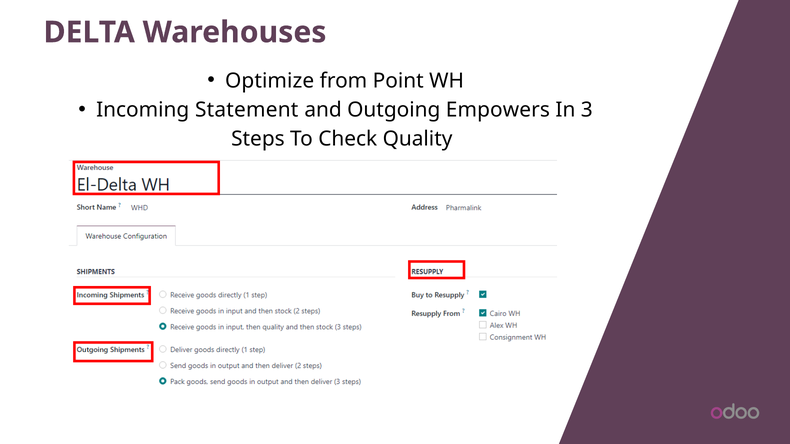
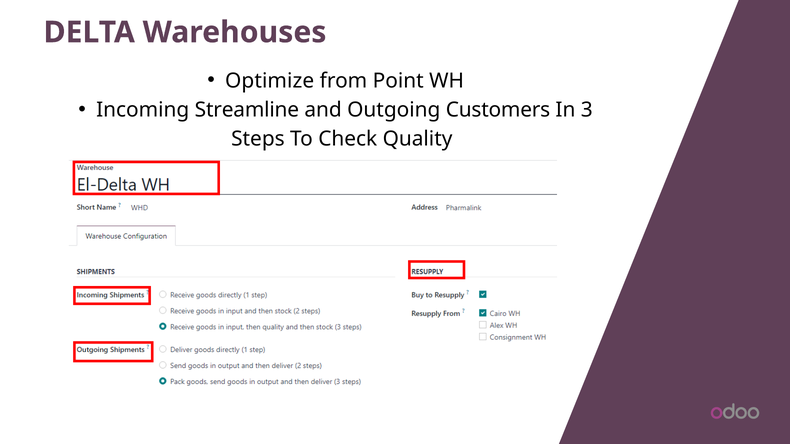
Statement: Statement -> Streamline
Empowers: Empowers -> Customers
